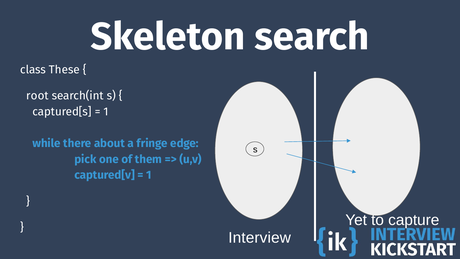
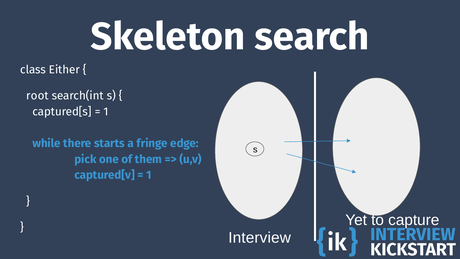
These: These -> Either
about: about -> starts
